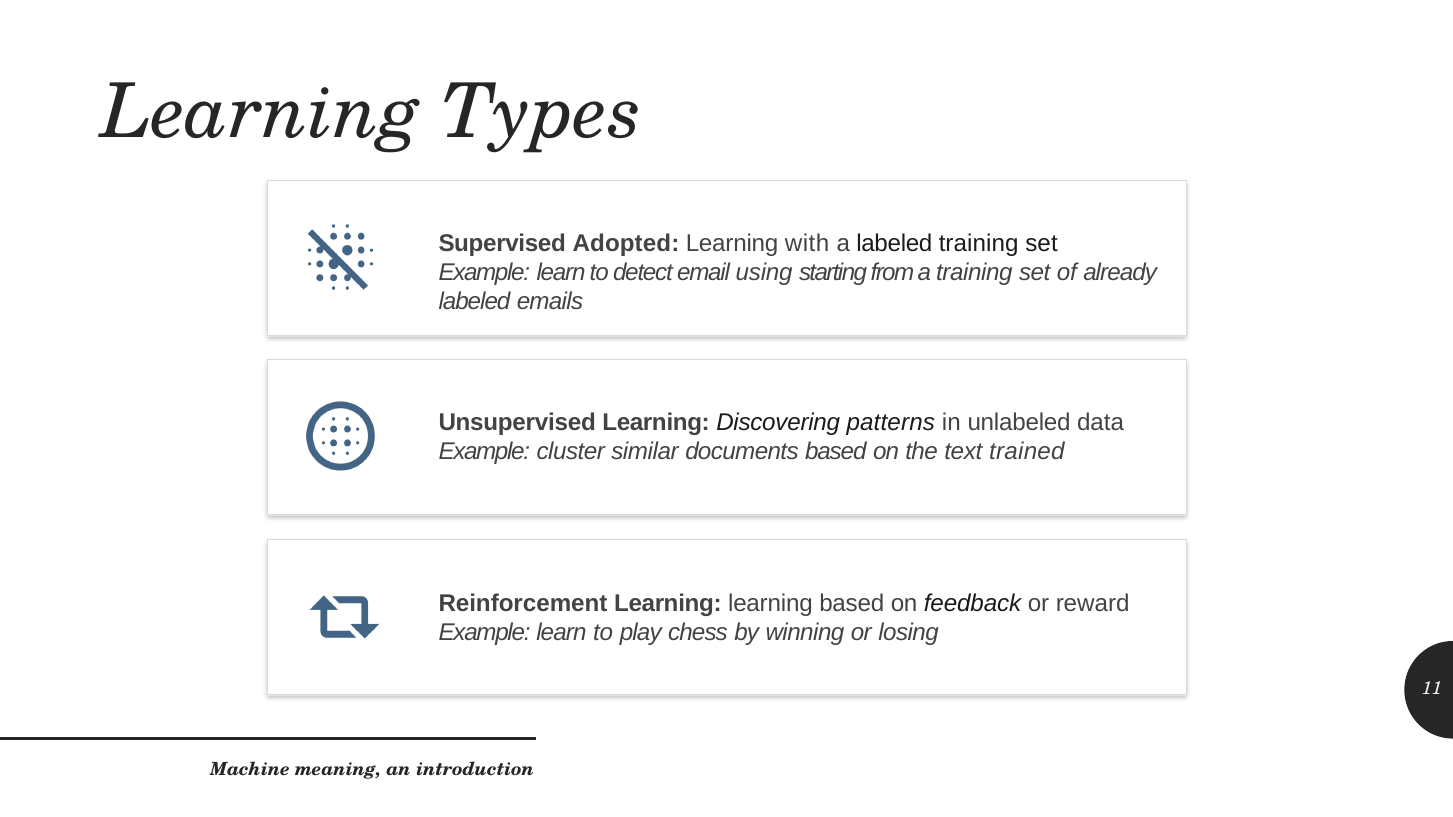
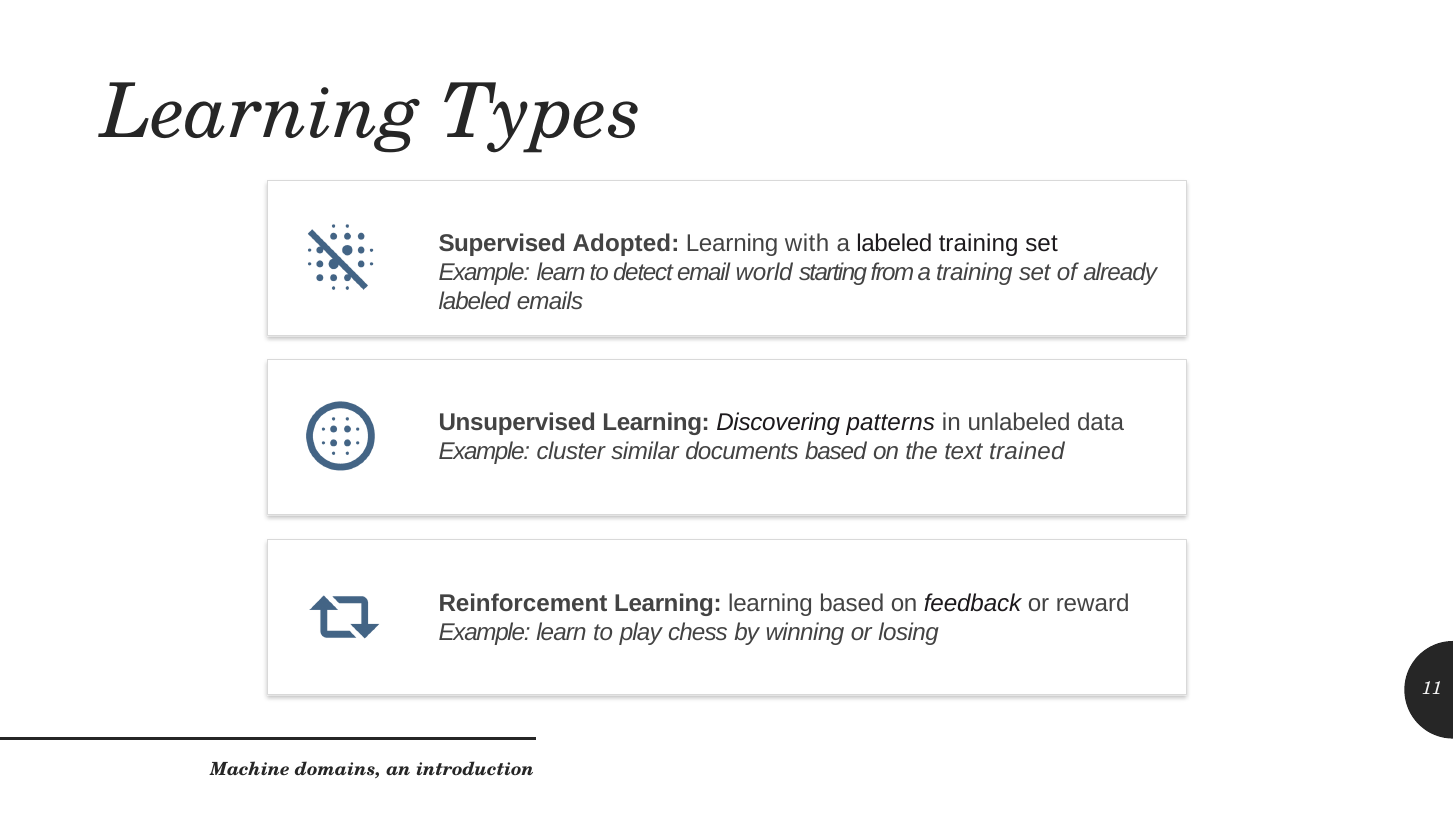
using: using -> world
meaning: meaning -> domains
